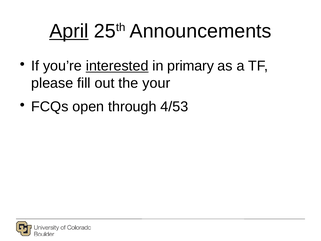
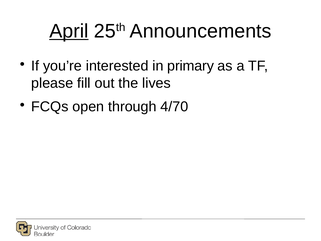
interested underline: present -> none
your: your -> lives
4/53: 4/53 -> 4/70
